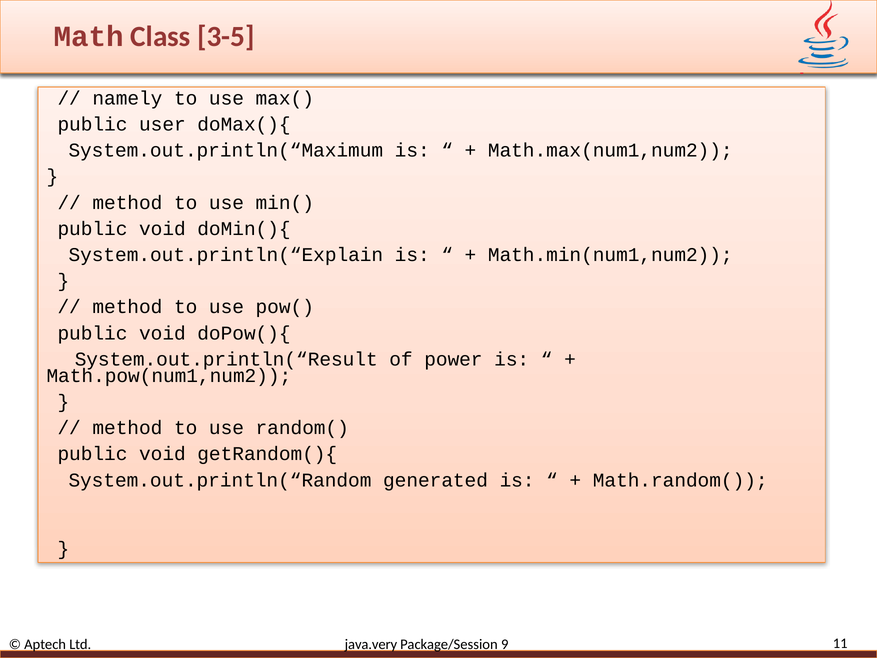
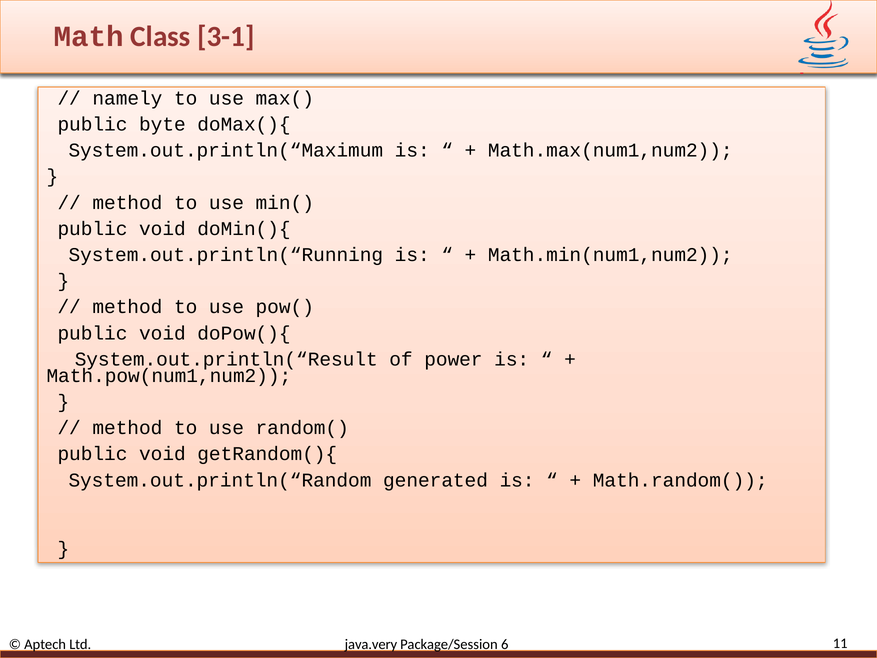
3-5: 3-5 -> 3-1
user: user -> byte
System.out.println(“Explain: System.out.println(“Explain -> System.out.println(“Running
9: 9 -> 6
